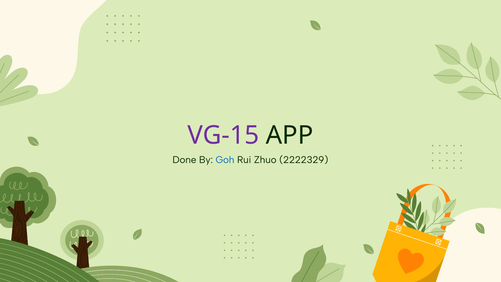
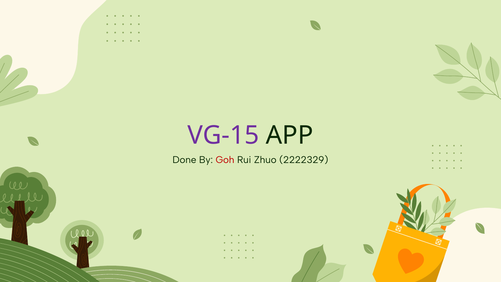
Goh colour: blue -> red
